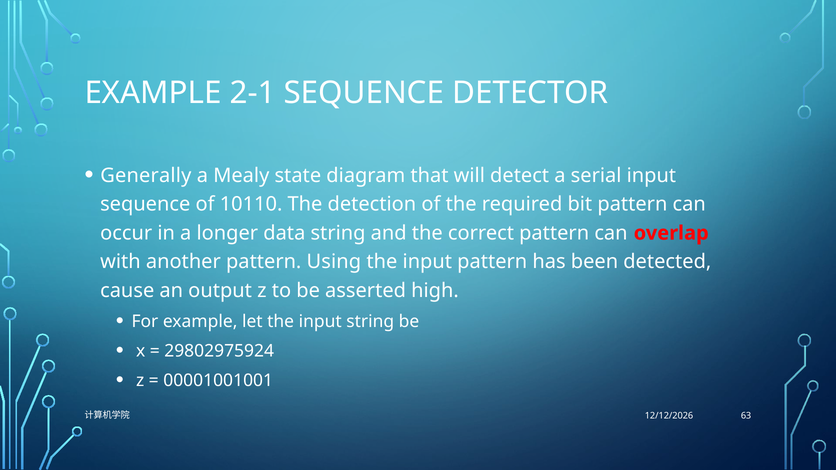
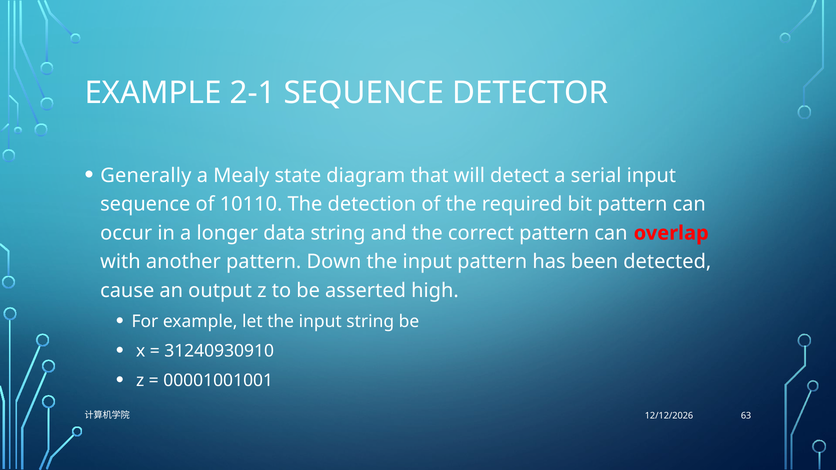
Using: Using -> Down
29802975924: 29802975924 -> 31240930910
